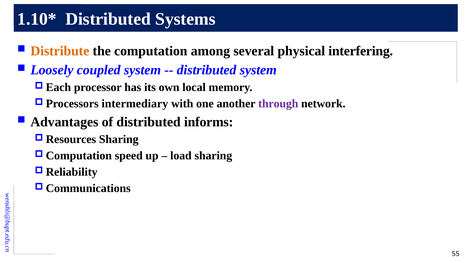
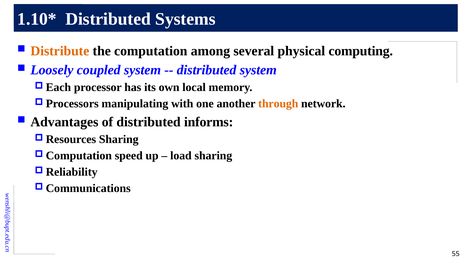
interfering: interfering -> computing
intermediary: intermediary -> manipulating
through colour: purple -> orange
